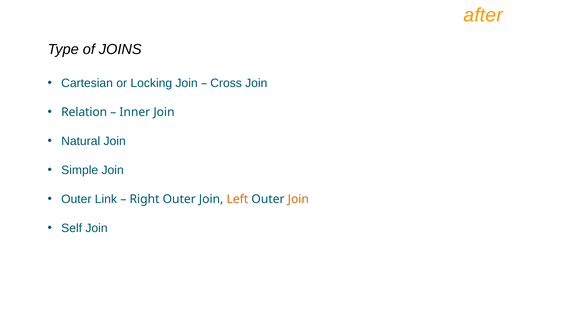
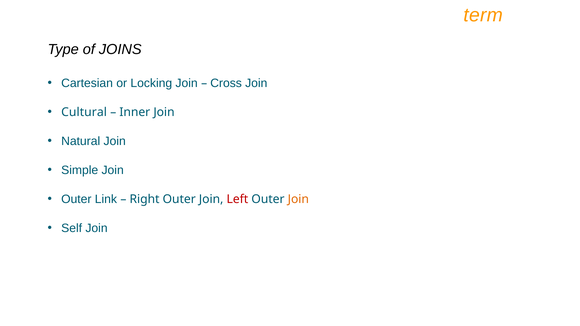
after: after -> term
Relation: Relation -> Cultural
Left colour: orange -> red
